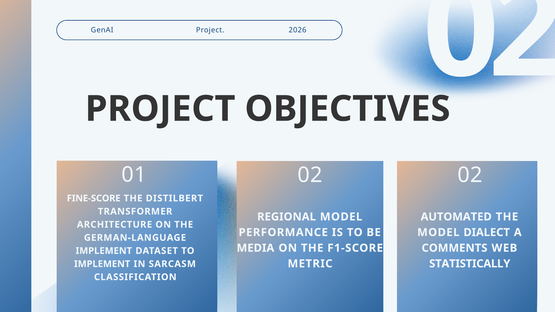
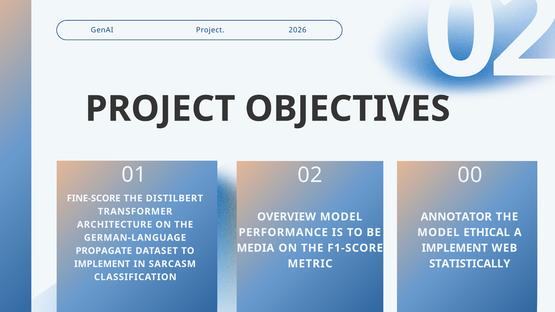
02 02: 02 -> 00
REGIONAL: REGIONAL -> OVERVIEW
AUTOMATED: AUTOMATED -> ANNOTATOR
DIALECT: DIALECT -> ETHICAL
COMMENTS at (455, 248): COMMENTS -> IMPLEMENT
IMPLEMENT at (104, 251): IMPLEMENT -> PROPAGATE
